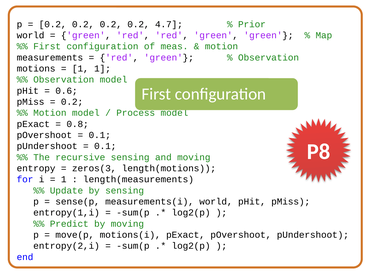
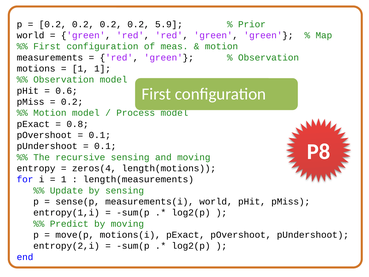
4.7: 4.7 -> 5.9
zeros(3: zeros(3 -> zeros(4
